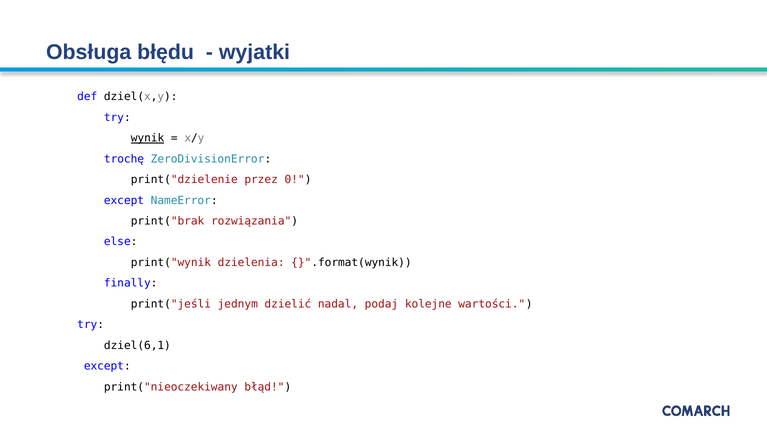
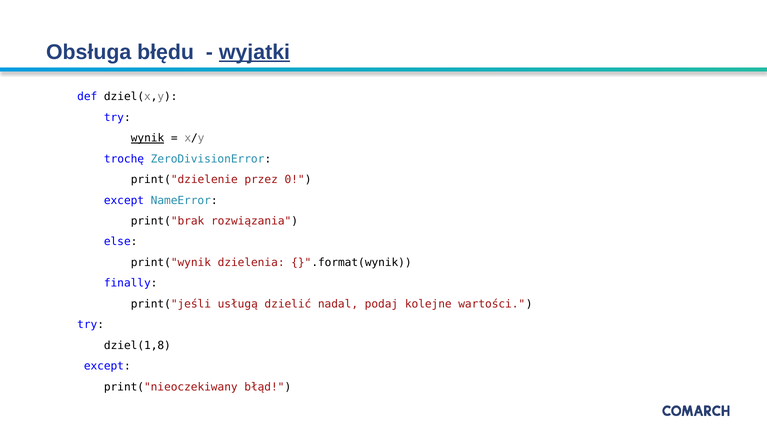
wyjatki underline: none -> present
jednym: jednym -> usługą
dziel(6,1: dziel(6,1 -> dziel(1,8
